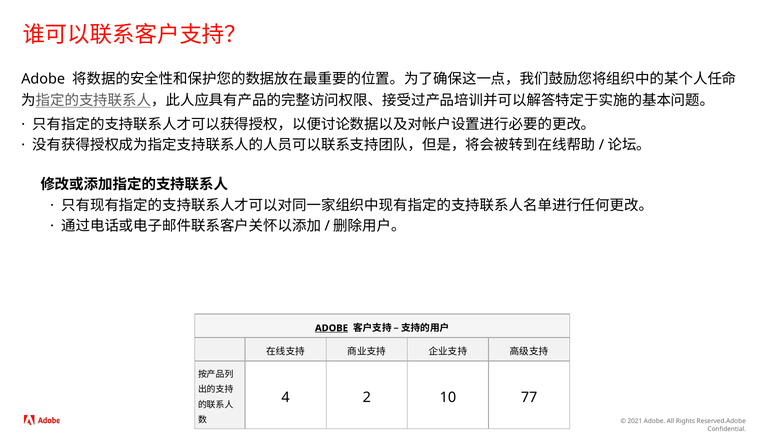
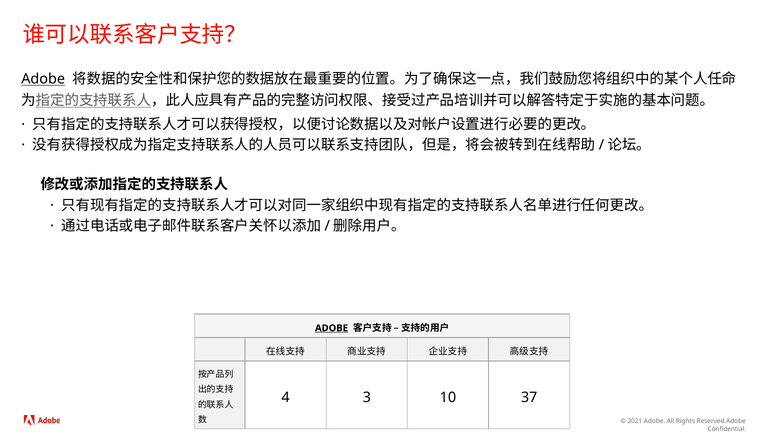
Adobe at (43, 79) underline: none -> present
2: 2 -> 3
77: 77 -> 37
